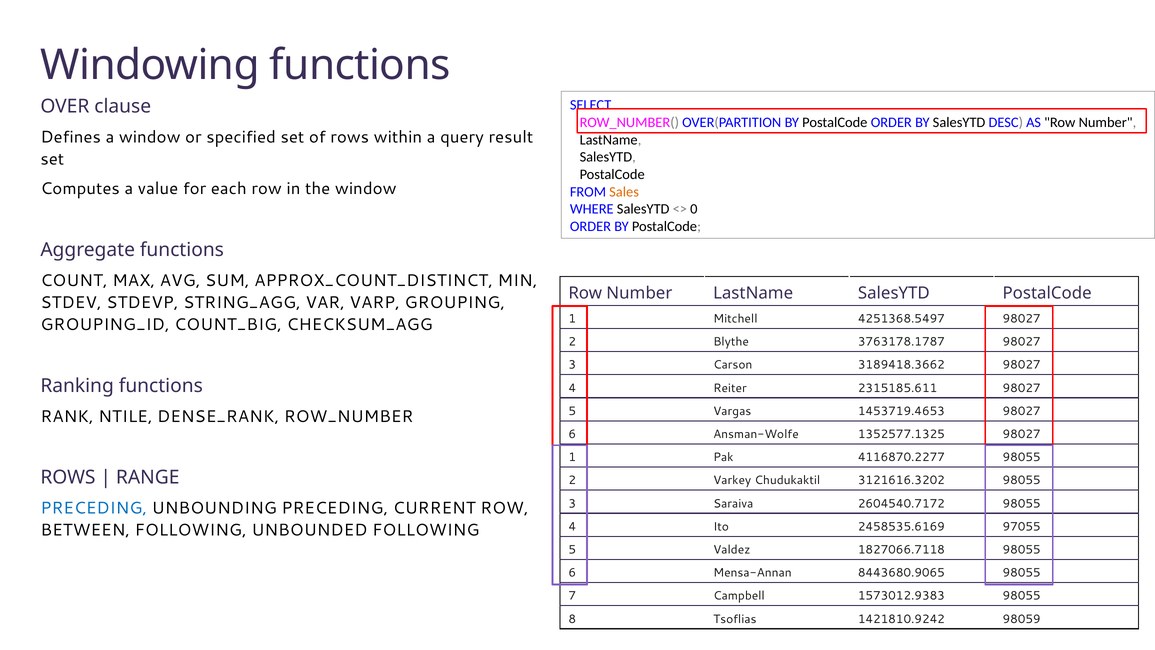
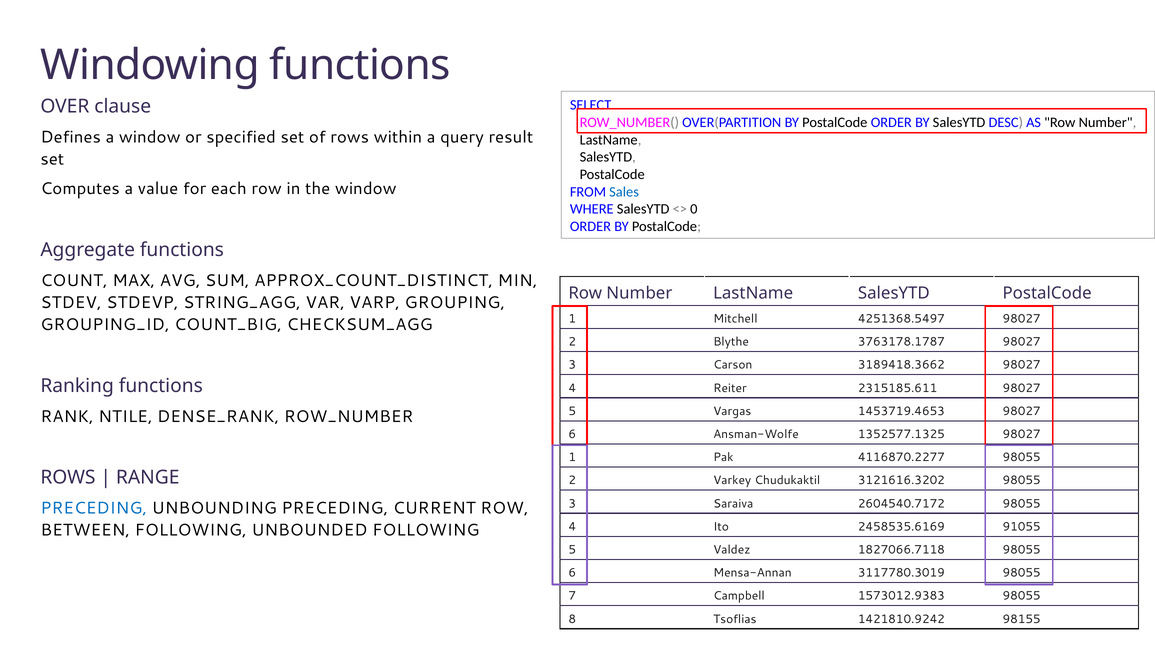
Sales colour: orange -> blue
97055: 97055 -> 91055
8443680.9065: 8443680.9065 -> 3117780.3019
98059: 98059 -> 98155
